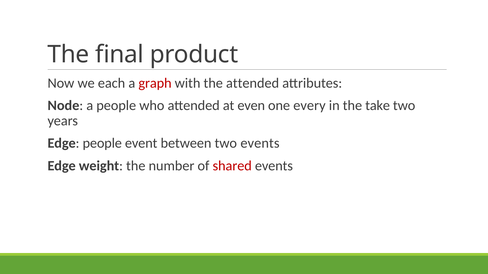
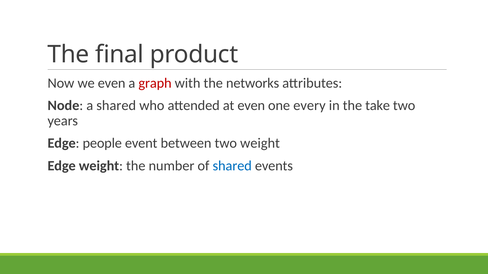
we each: each -> even
the attended: attended -> networks
a people: people -> shared
two events: events -> weight
shared at (232, 166) colour: red -> blue
